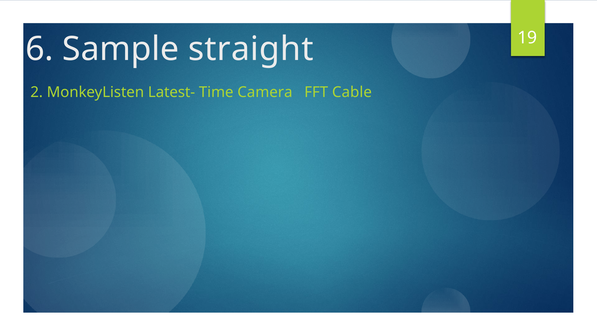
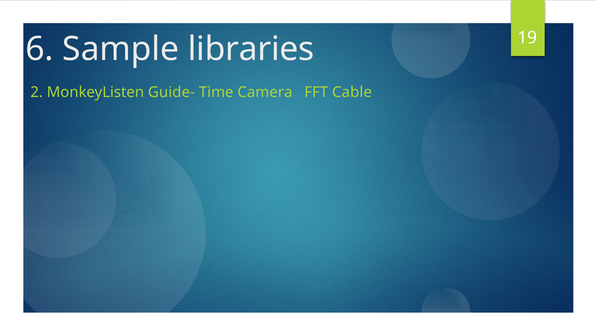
straight: straight -> libraries
Latest-: Latest- -> Guide-
